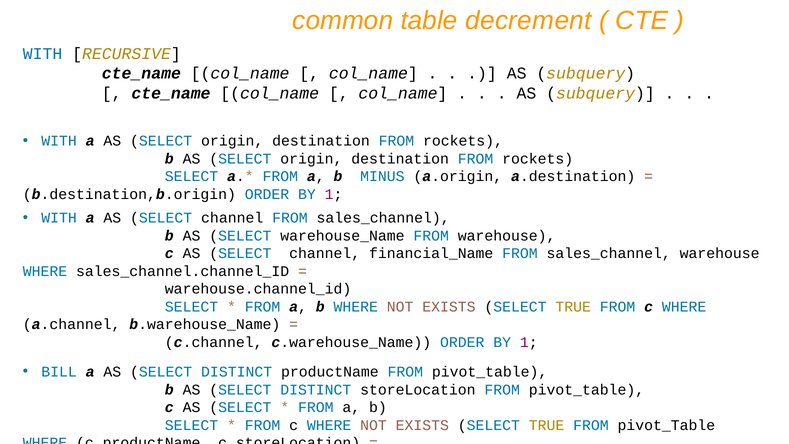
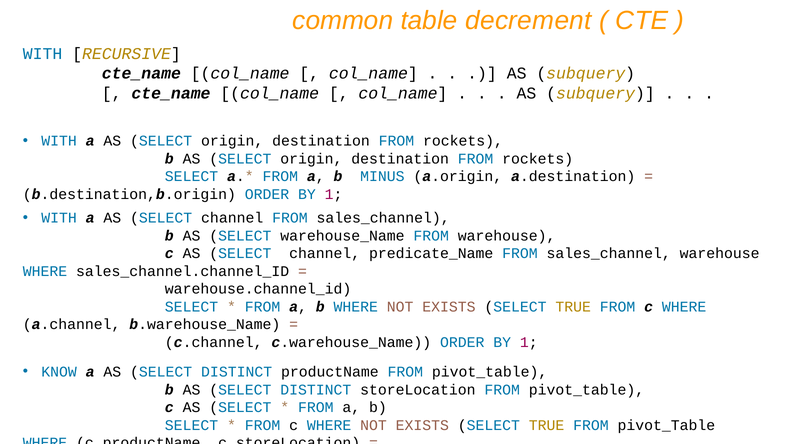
financial_Name: financial_Name -> predicate_Name
BILL: BILL -> KNOW
